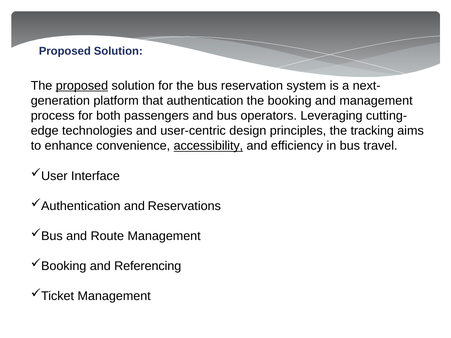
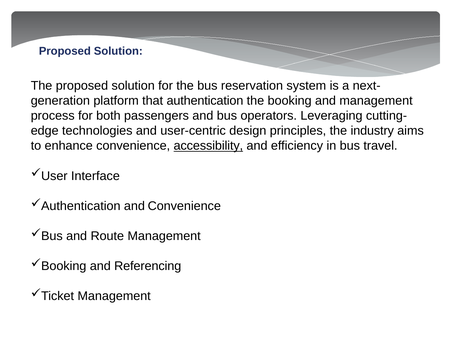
proposed at (82, 86) underline: present -> none
tracking: tracking -> industry
and Reservations: Reservations -> Convenience
